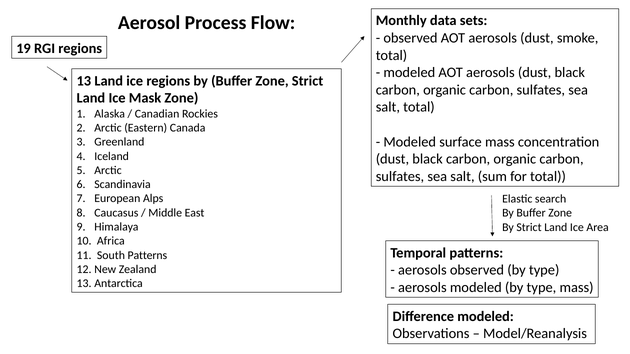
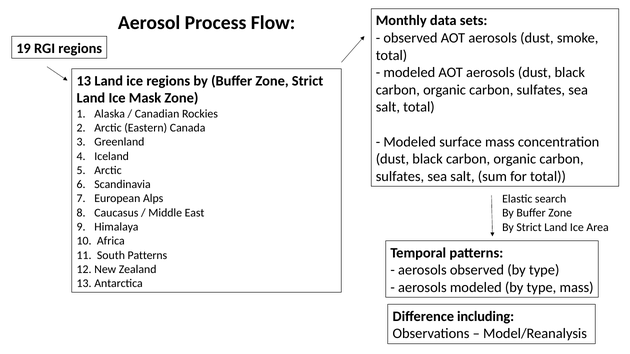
Difference modeled: modeled -> including
